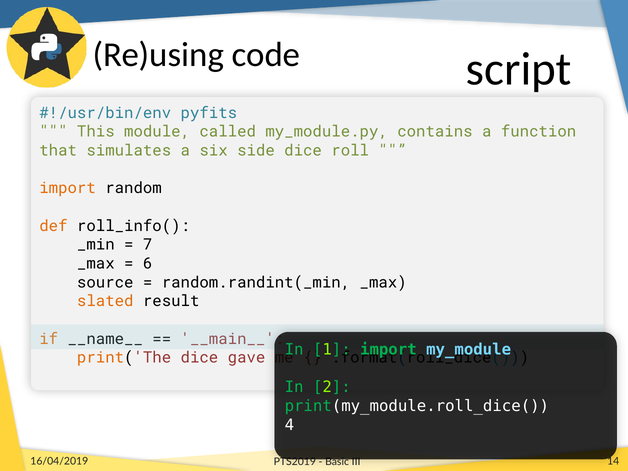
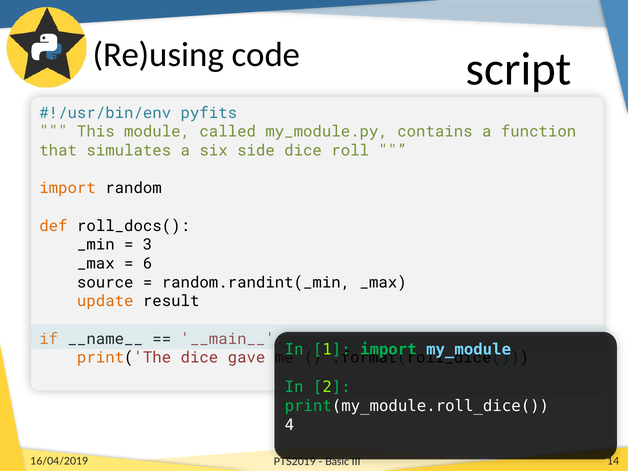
roll_info(: roll_info( -> roll_docs(
7: 7 -> 3
slated: slated -> update
